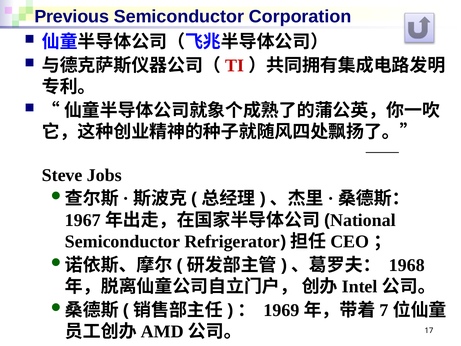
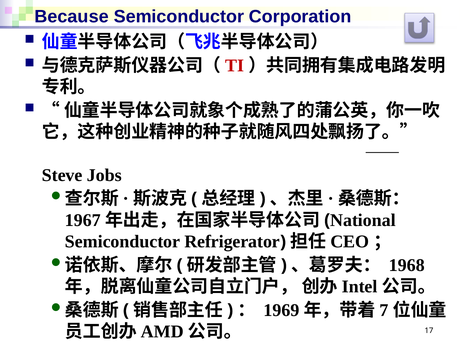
Previous: Previous -> Because
